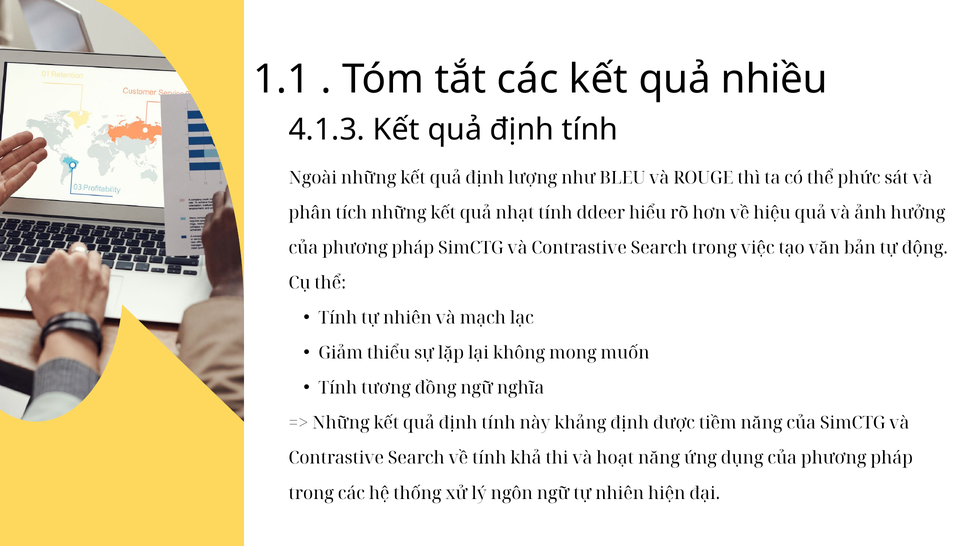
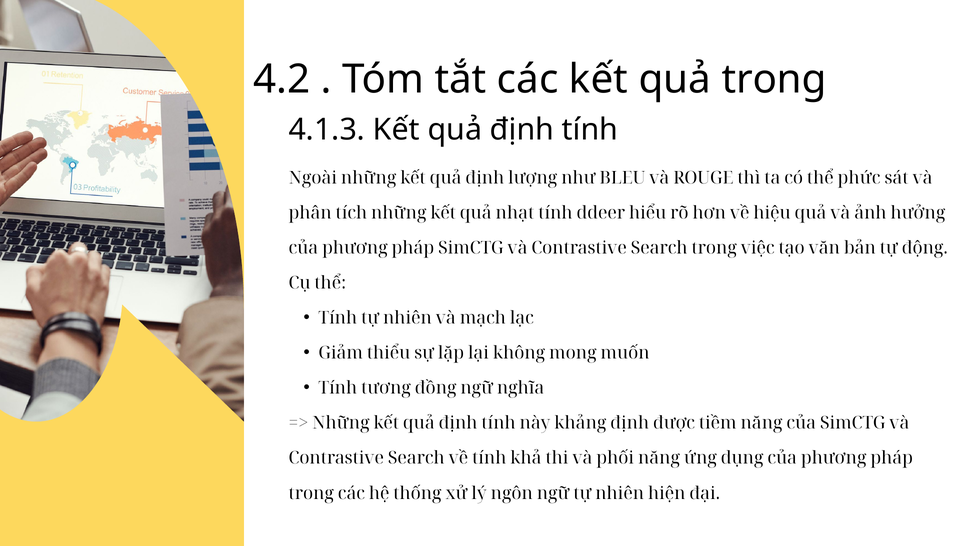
1.1: 1.1 -> 4.2
quả nhiều: nhiều -> trong
hoạt: hoạt -> phối
